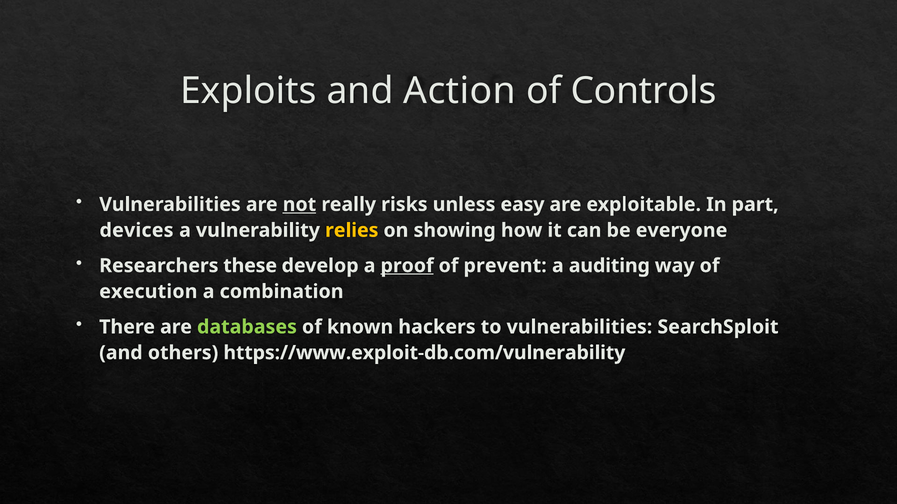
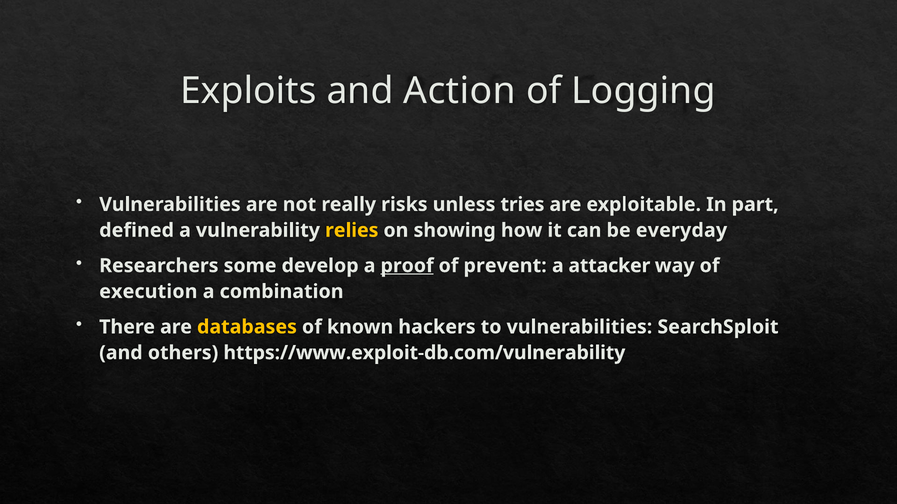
Controls: Controls -> Logging
not underline: present -> none
easy: easy -> tries
devices: devices -> defined
everyone: everyone -> everyday
these: these -> some
auditing: auditing -> attacker
databases colour: light green -> yellow
